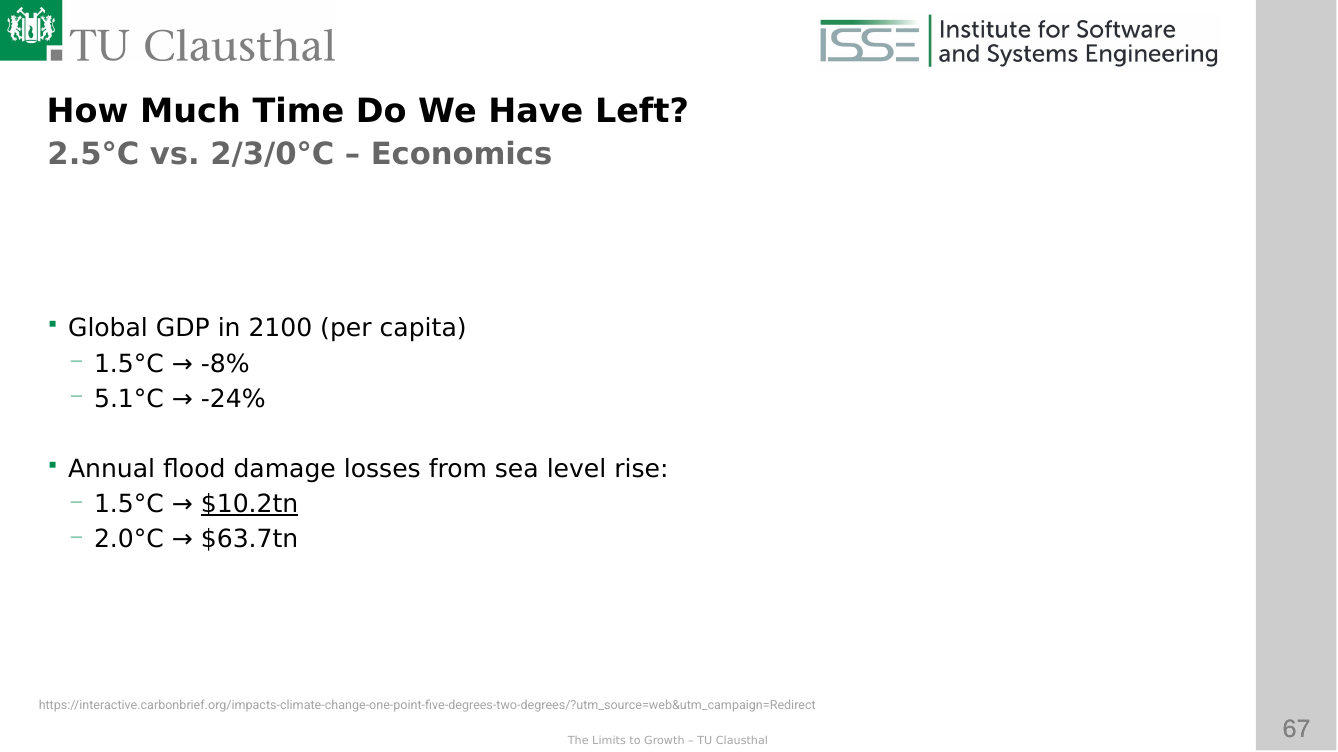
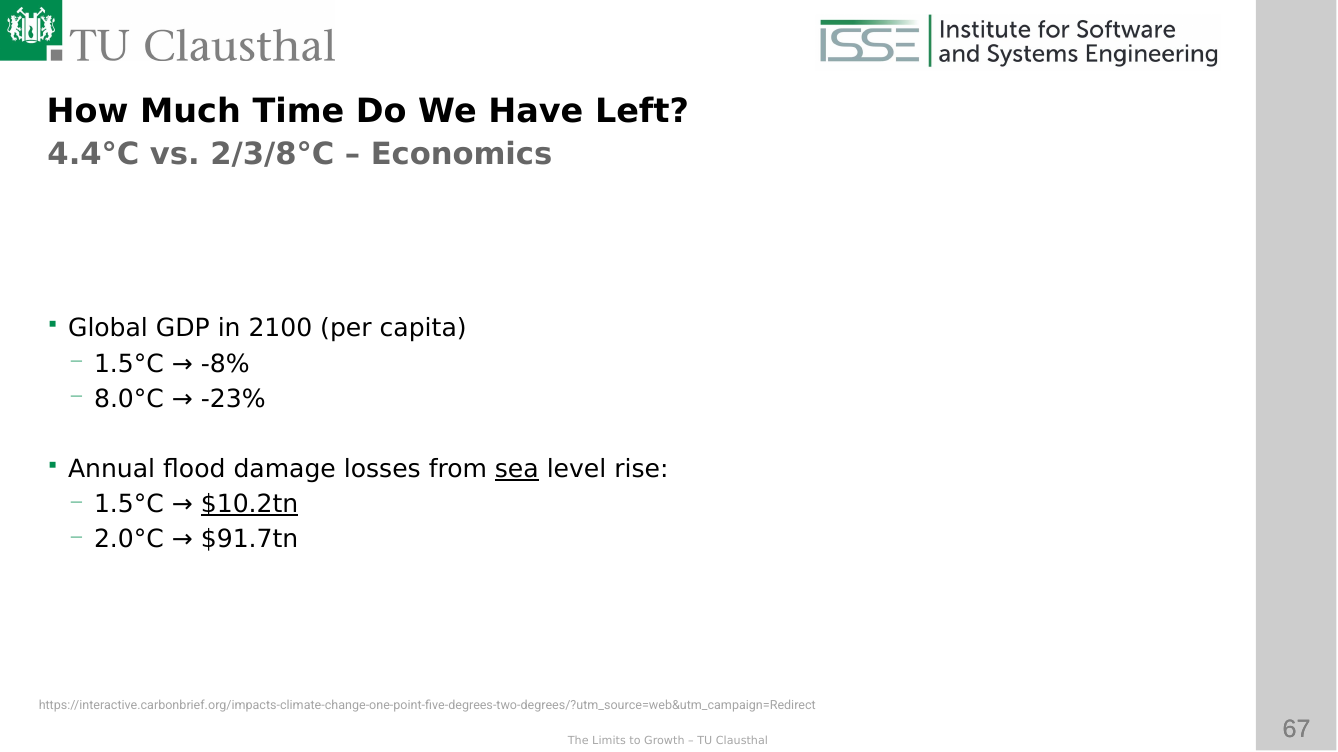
2.5°C: 2.5°C -> 4.4°C
2/3/0°C: 2/3/0°C -> 2/3/8°C
5.1°C: 5.1°C -> 8.0°C
-24%: -24% -> -23%
sea underline: none -> present
$63.7tn: $63.7tn -> $91.7tn
